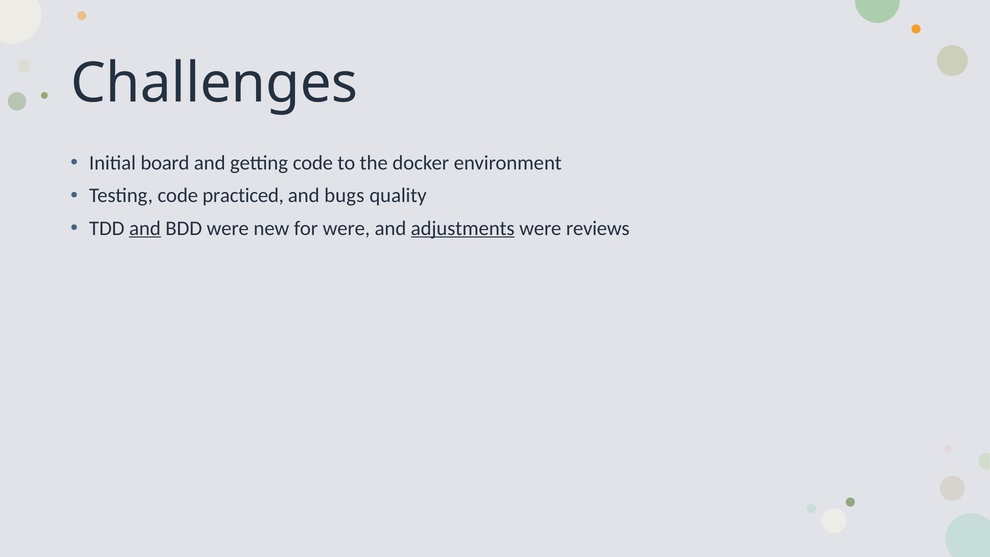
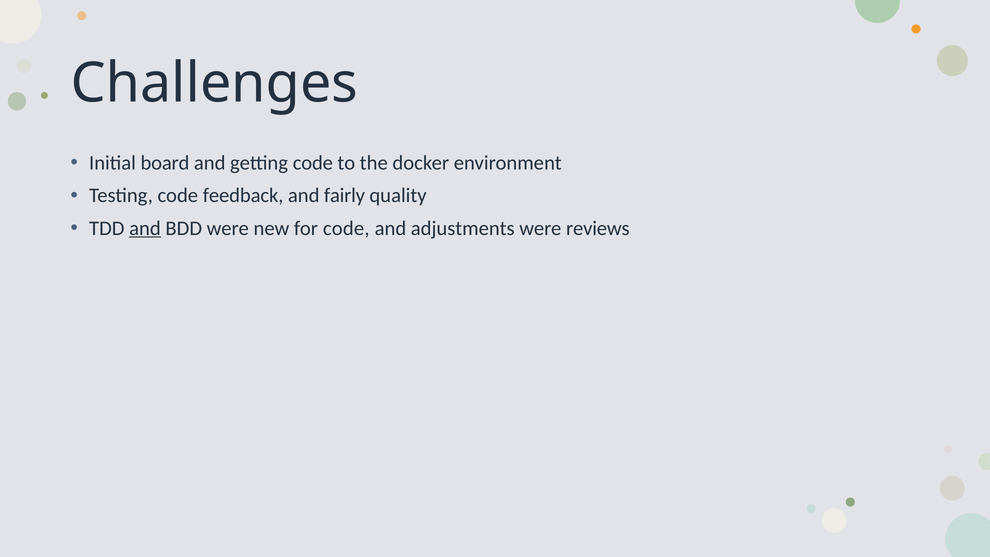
practiced: practiced -> feedback
bugs: bugs -> fairly
for were: were -> code
adjustments underline: present -> none
